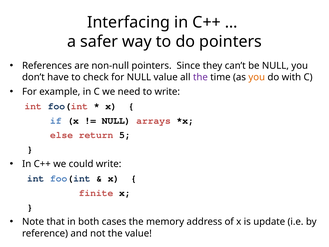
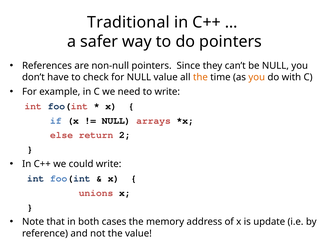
Interfacing: Interfacing -> Traditional
the at (200, 77) colour: purple -> orange
5: 5 -> 2
finite: finite -> unions
